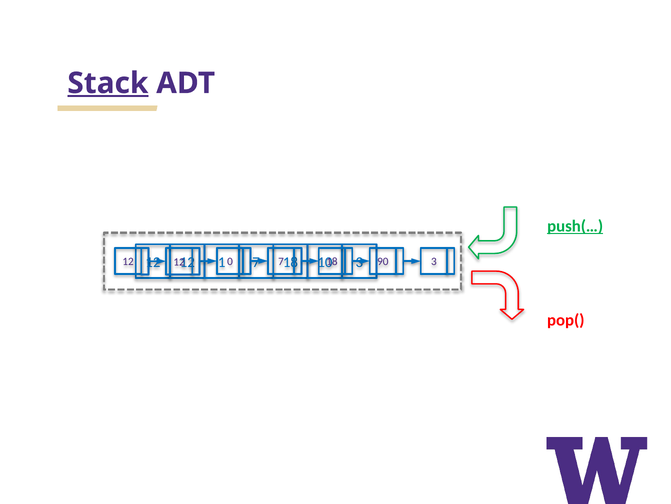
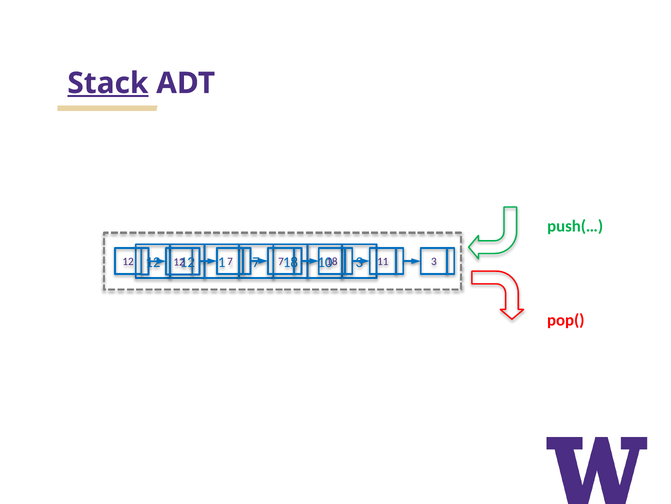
push(… underline: present -> none
0 at (230, 261): 0 -> 7
90: 90 -> 11
